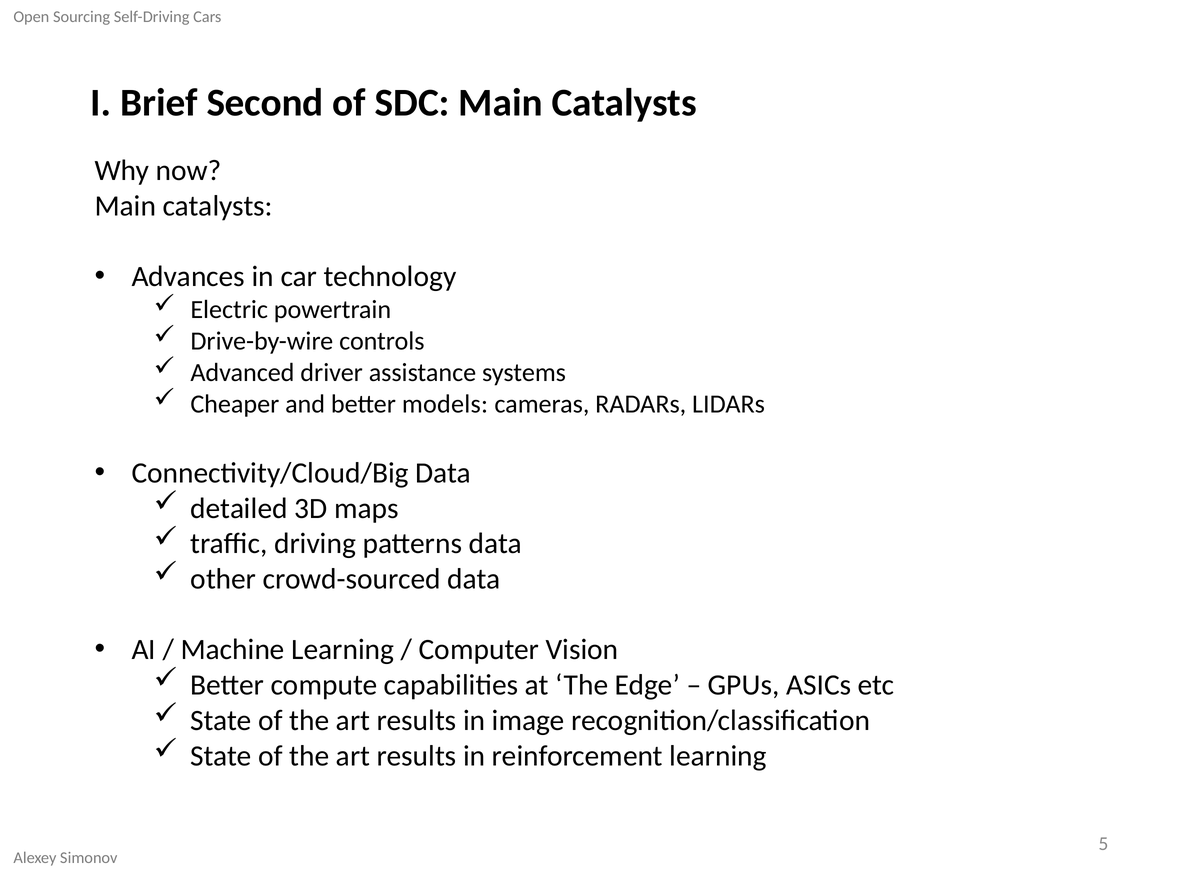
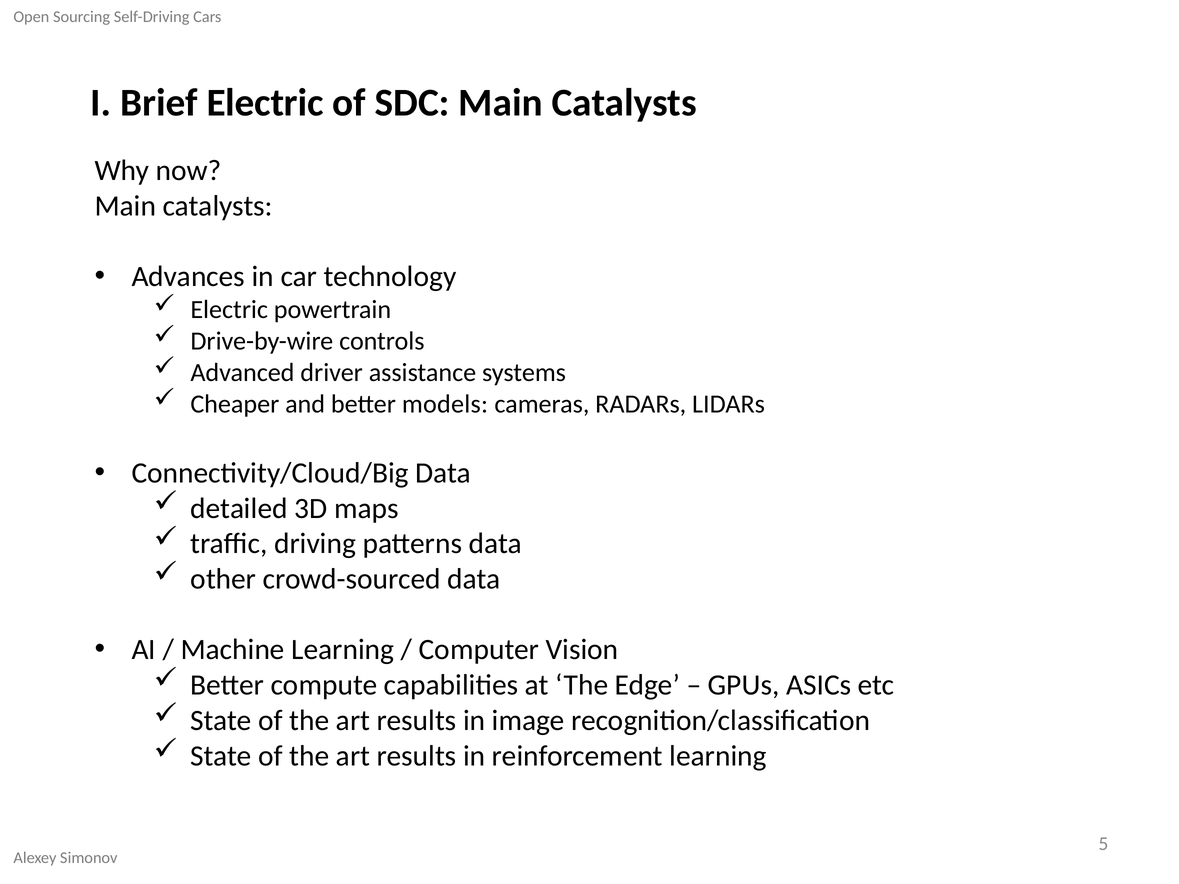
Brief Second: Second -> Electric
